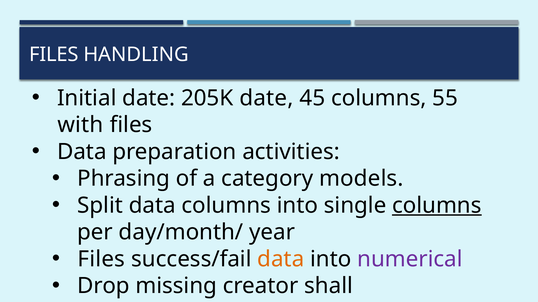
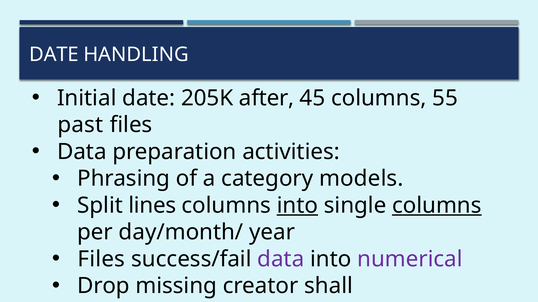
FILES at (54, 55): FILES -> DATE
205K date: date -> after
with: with -> past
Split data: data -> lines
into at (297, 206) underline: none -> present
data at (281, 260) colour: orange -> purple
